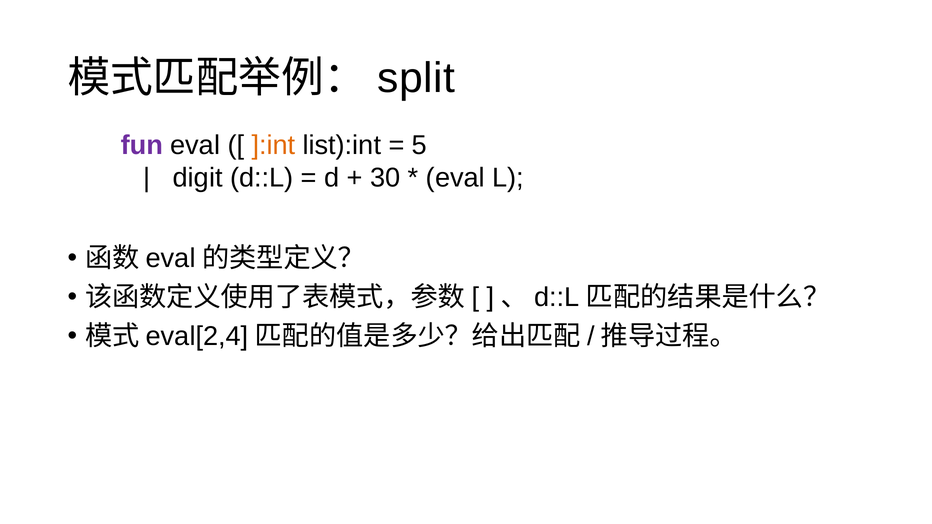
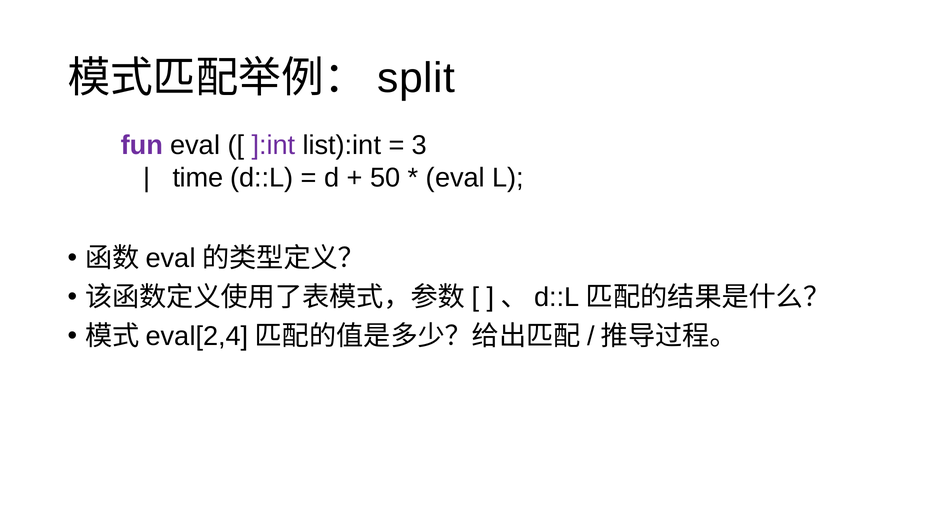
]:int colour: orange -> purple
5: 5 -> 3
digit: digit -> time
30: 30 -> 50
